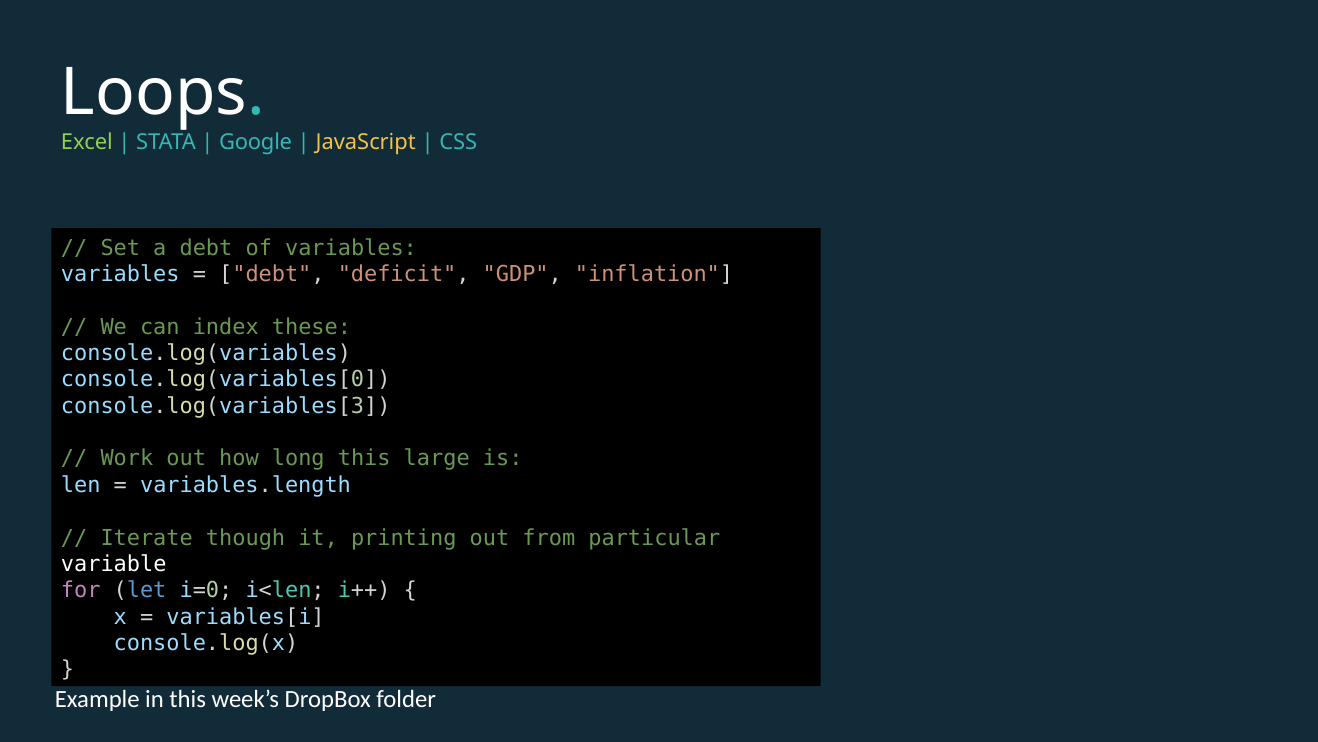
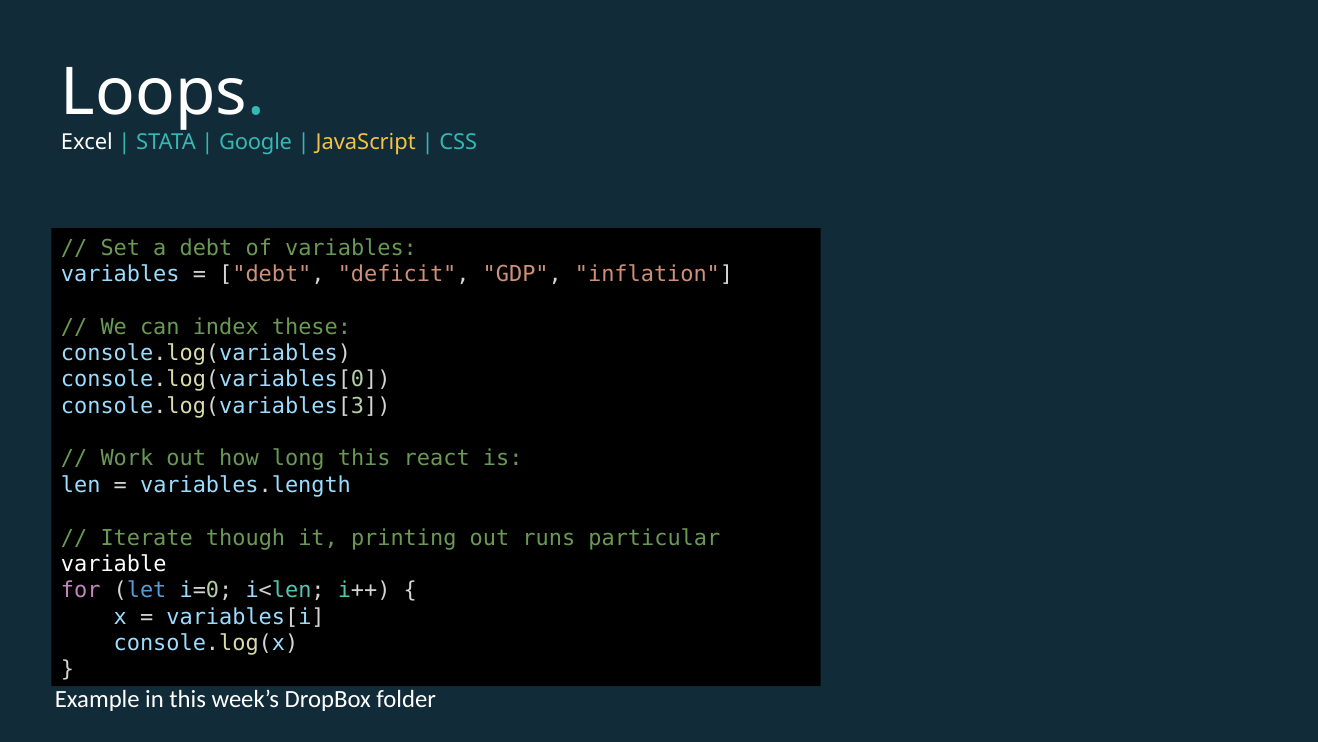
Excel colour: light green -> white
large: large -> react
from: from -> runs
